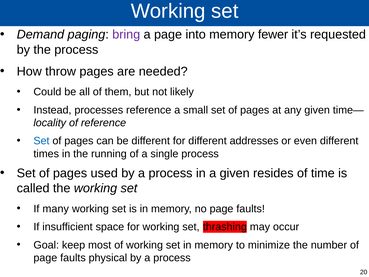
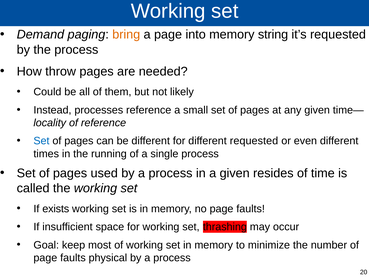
bring colour: purple -> orange
fewer: fewer -> string
different addresses: addresses -> requested
many: many -> exists
